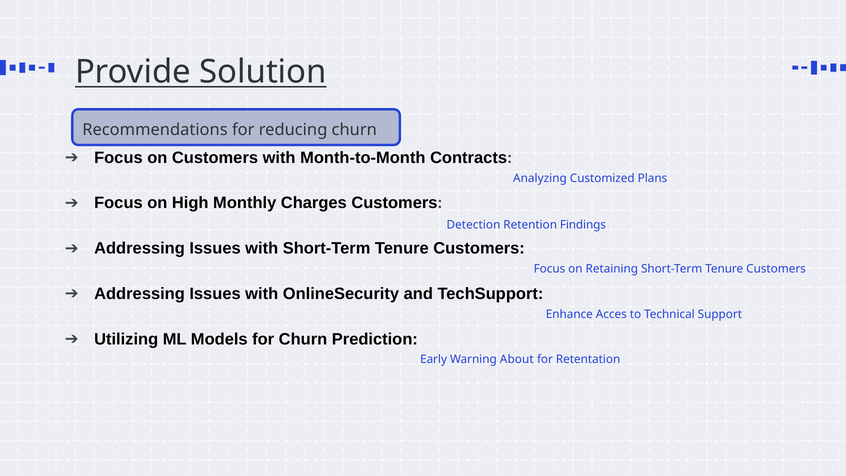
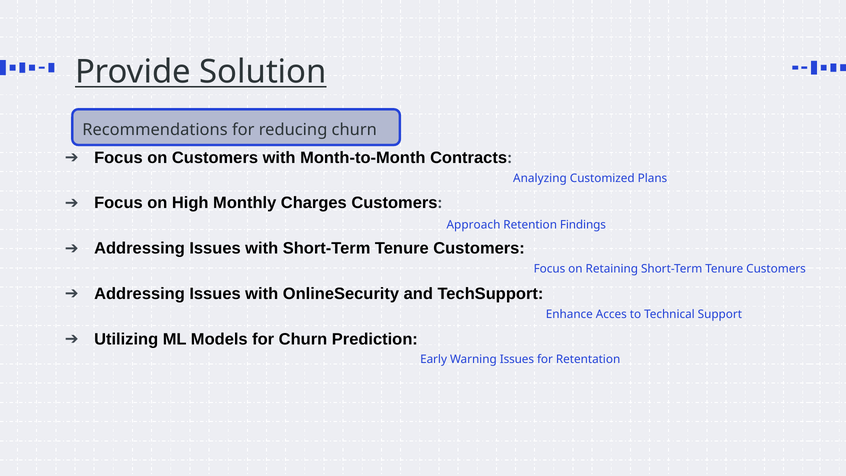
Detection: Detection -> Approach
Warning About: About -> Issues
